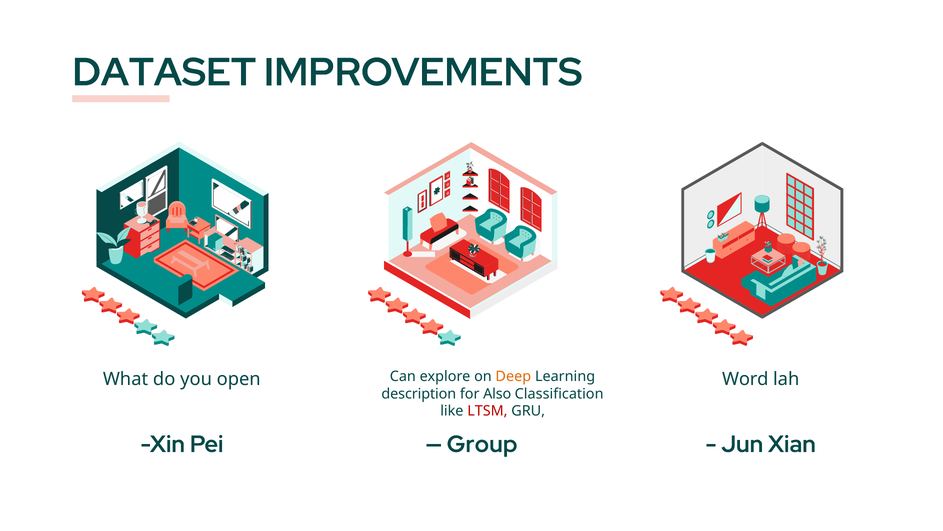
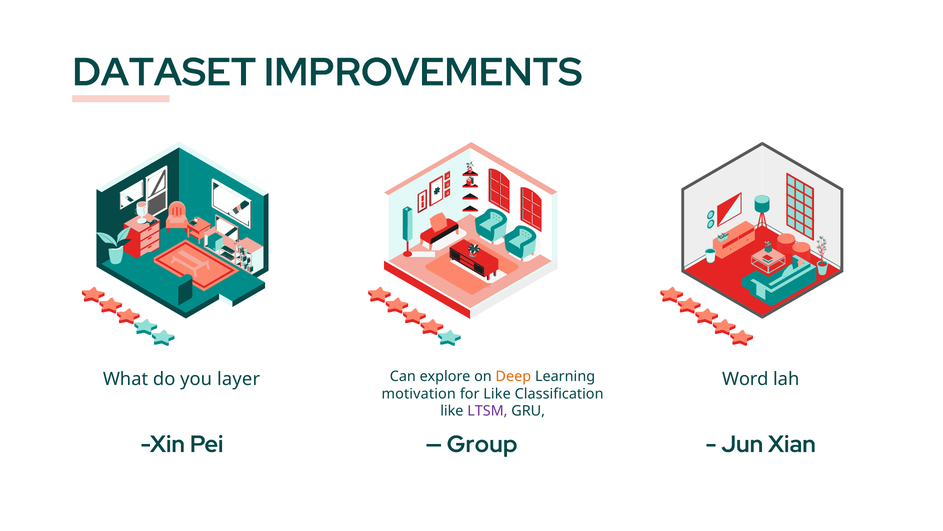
open: open -> layer
description: description -> motivation
for Also: Also -> Like
LTSM colour: red -> purple
